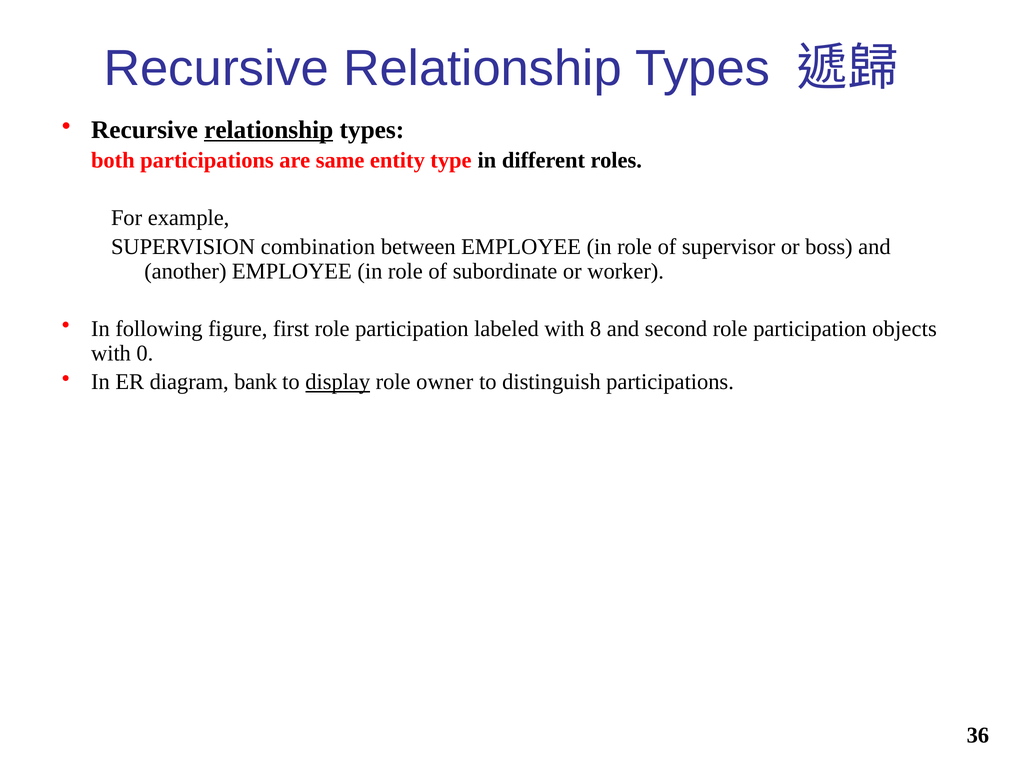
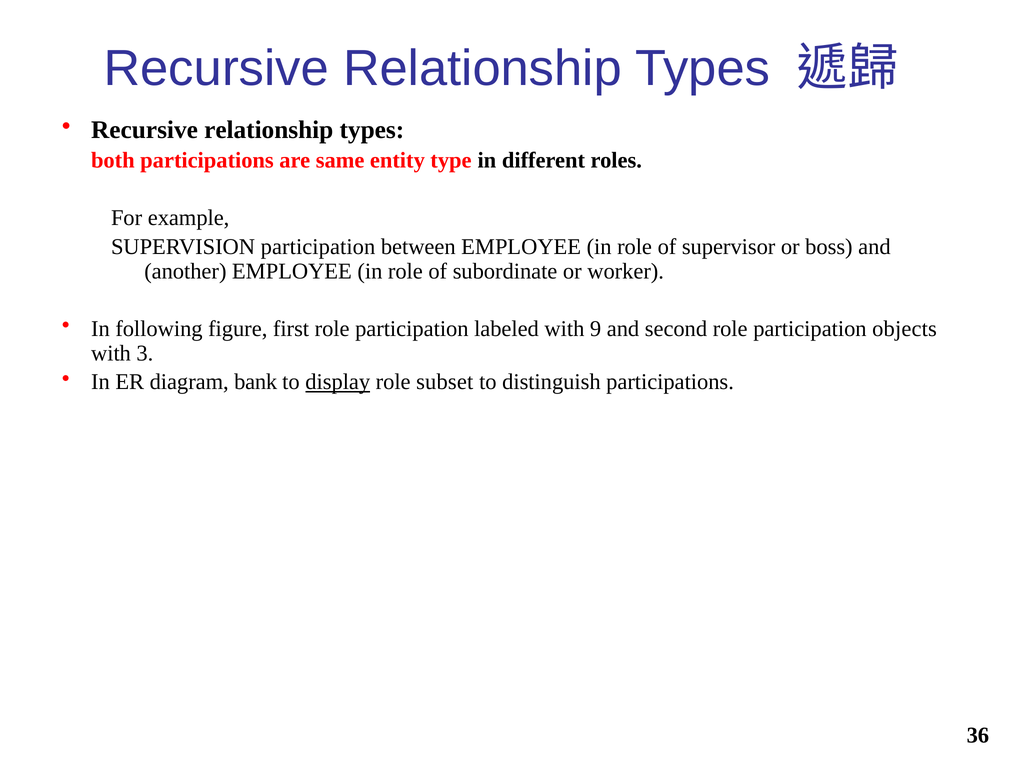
relationship at (269, 130) underline: present -> none
SUPERVISION combination: combination -> participation
8: 8 -> 9
0: 0 -> 3
owner: owner -> subset
